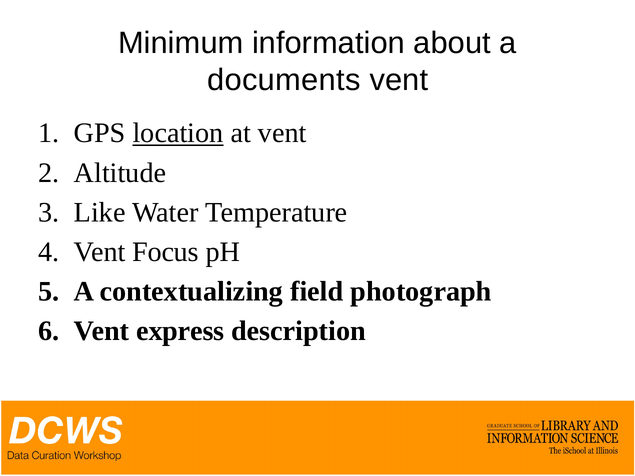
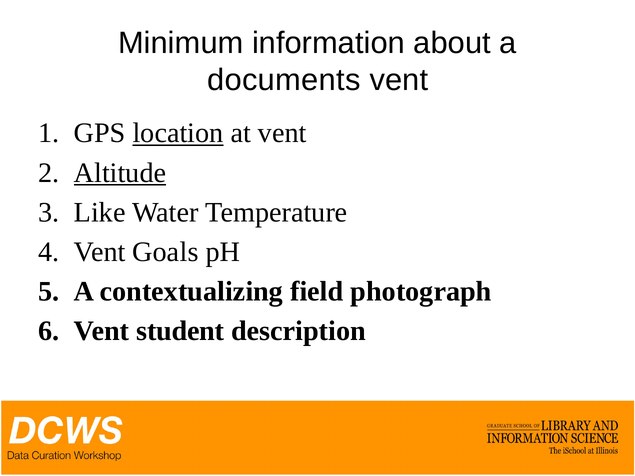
Altitude underline: none -> present
Focus: Focus -> Goals
express: express -> student
